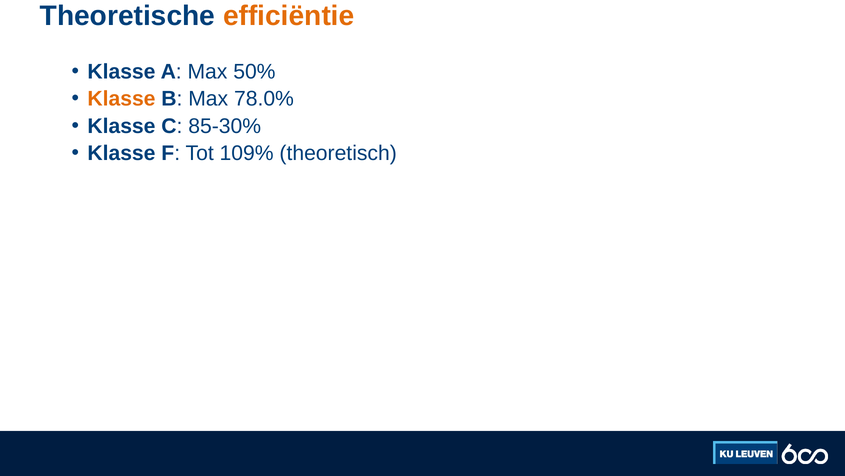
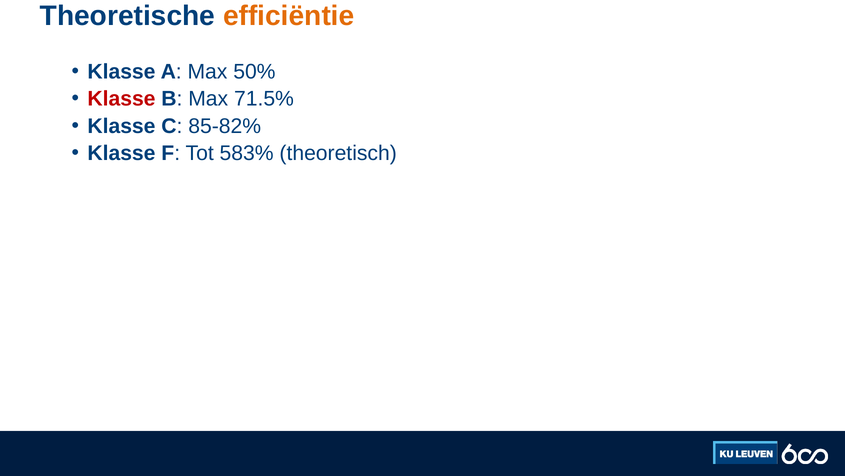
Klasse at (121, 99) colour: orange -> red
78.0%: 78.0% -> 71.5%
85-30%: 85-30% -> 85-82%
109%: 109% -> 583%
